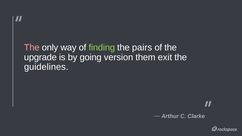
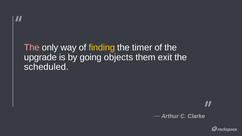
finding colour: light green -> yellow
pairs: pairs -> timer
version: version -> objects
guidelines: guidelines -> scheduled
